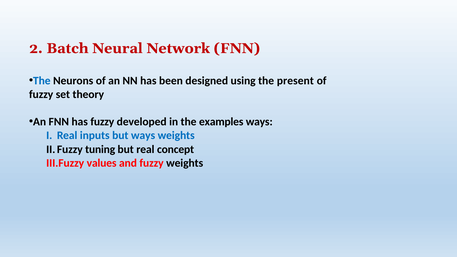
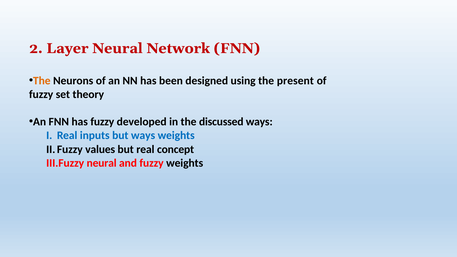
Batch: Batch -> Layer
The at (42, 81) colour: blue -> orange
examples: examples -> discussed
tuning: tuning -> values
values at (102, 163): values -> neural
